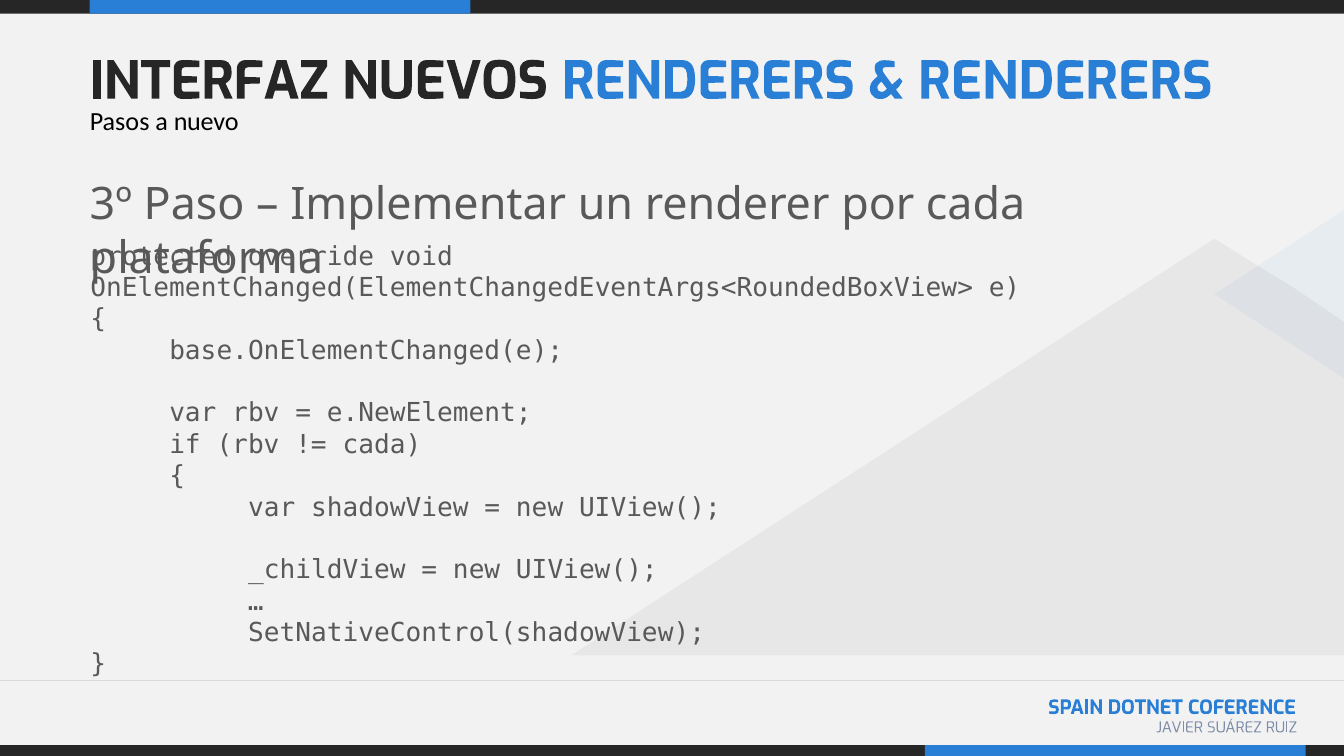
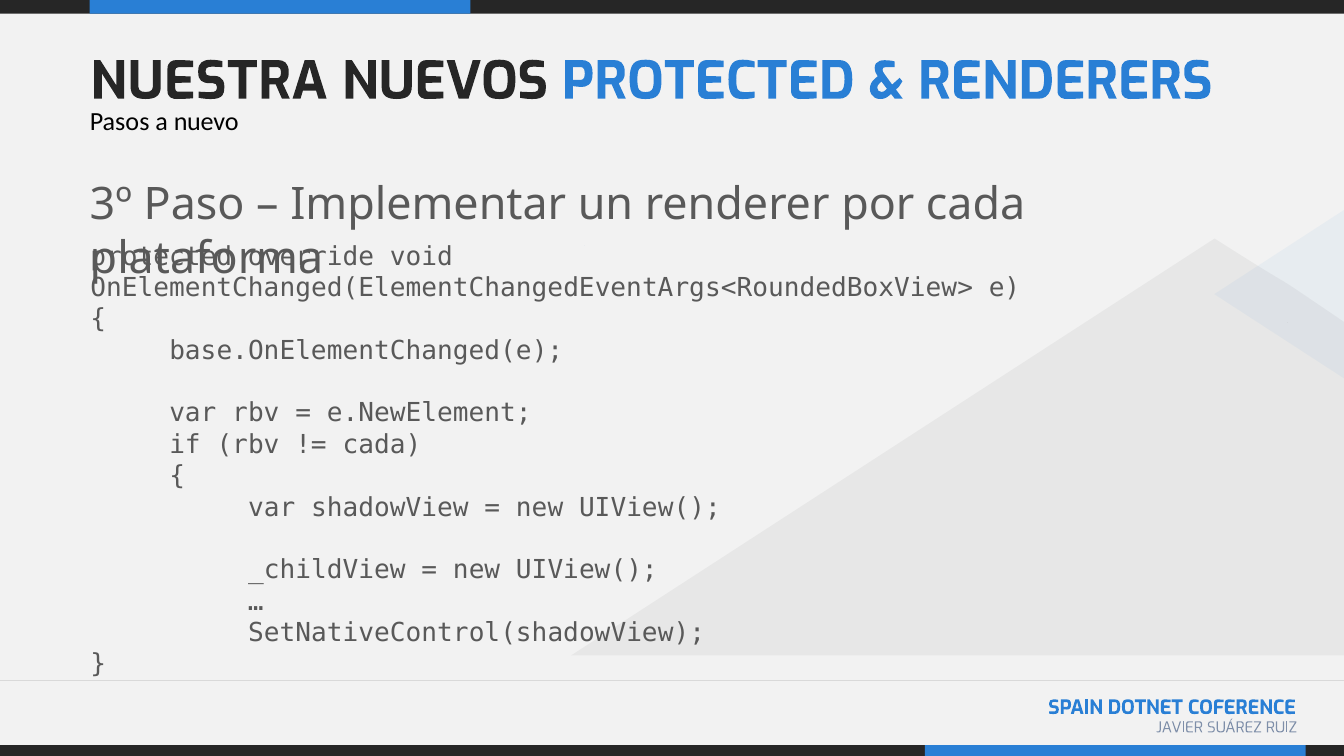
INTERFAZ: INTERFAZ -> NUESTRA
NUEVOS RENDERERS: RENDERERS -> PROTECTED
